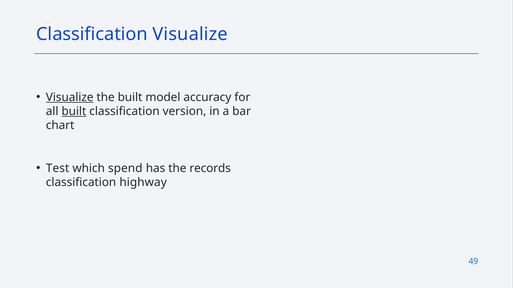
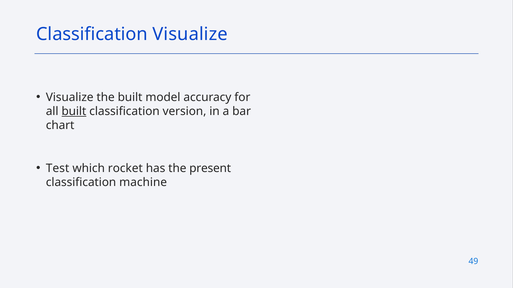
Visualize at (70, 97) underline: present -> none
spend: spend -> rocket
records: records -> present
highway: highway -> machine
